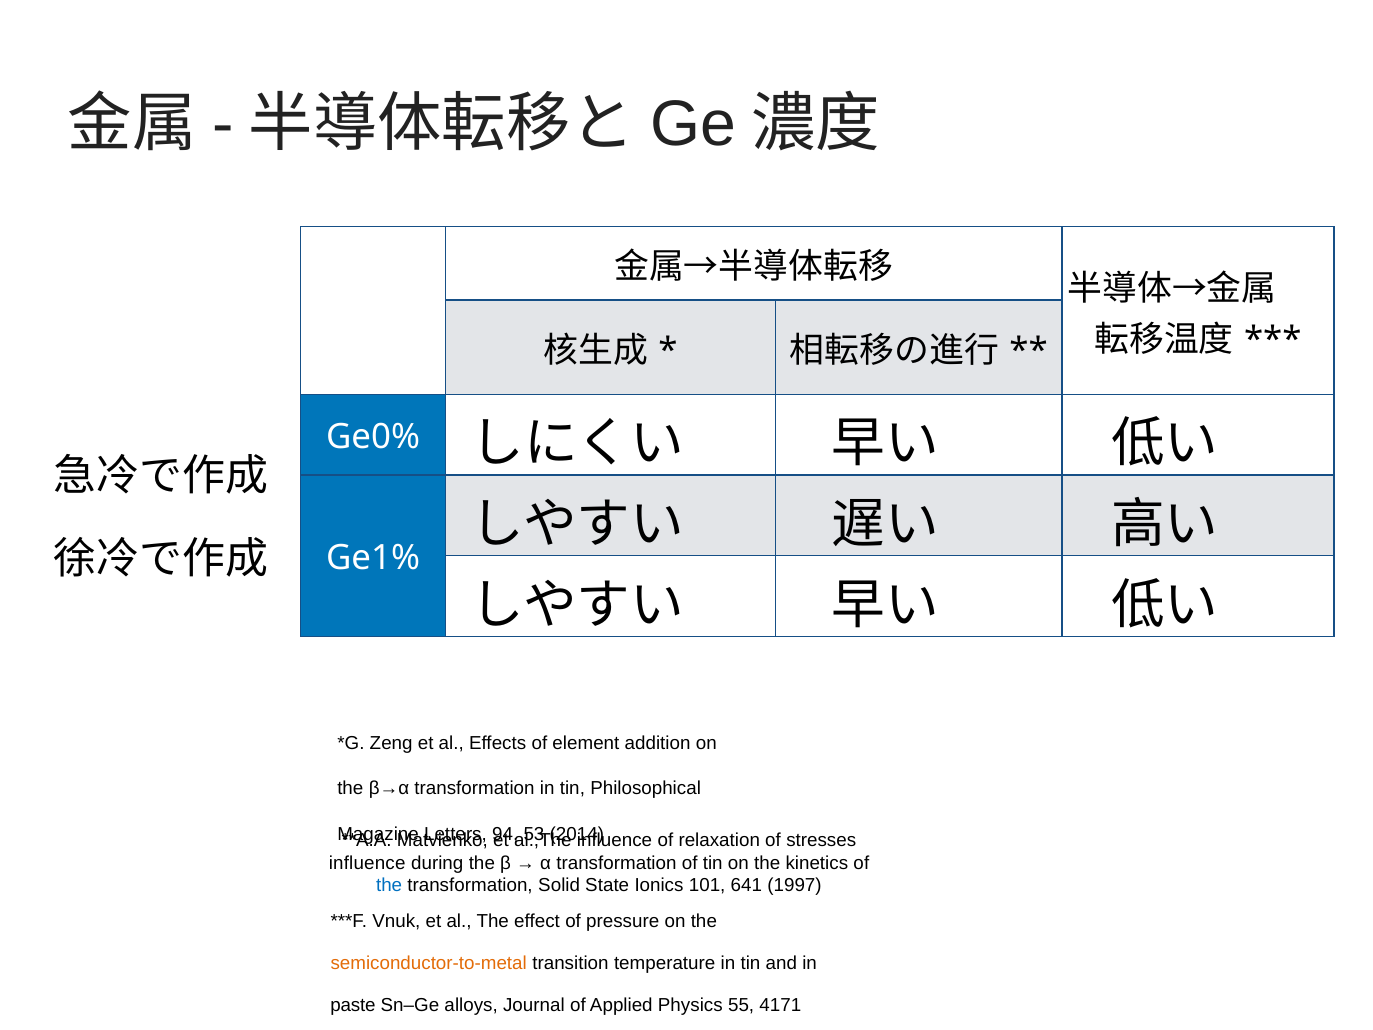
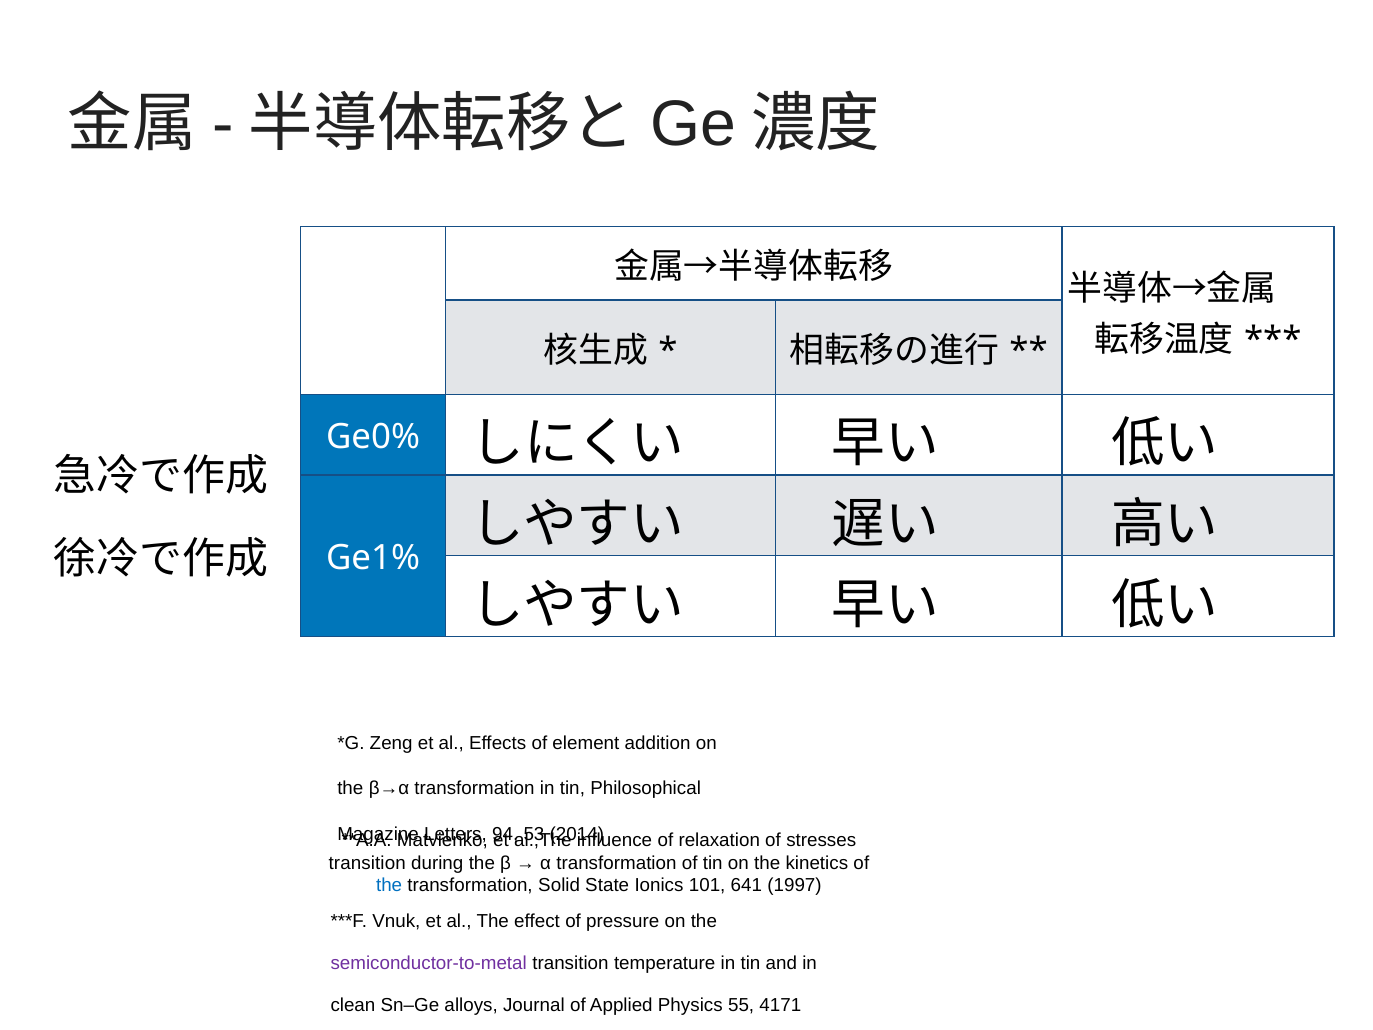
influence at (367, 863): influence -> transition
semiconductor-to-metal colour: orange -> purple
paste: paste -> clean
